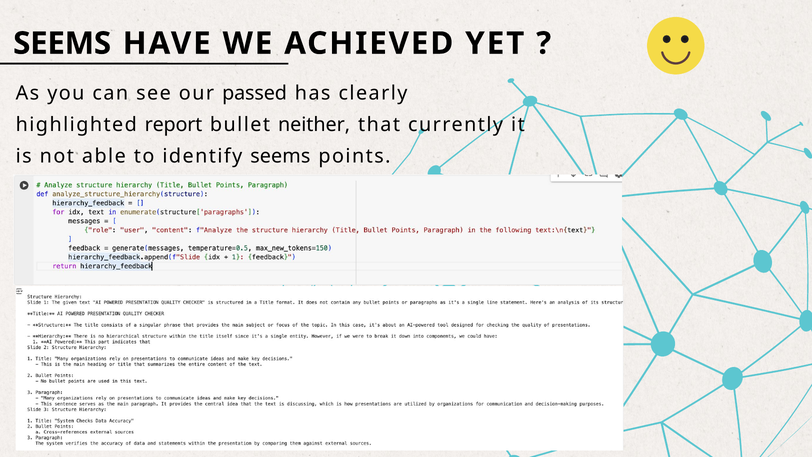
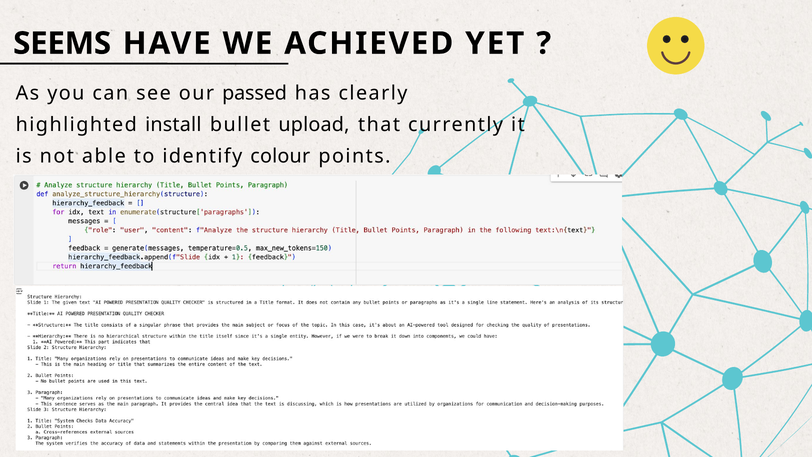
report: report -> install
neither: neither -> upload
identify seems: seems -> colour
